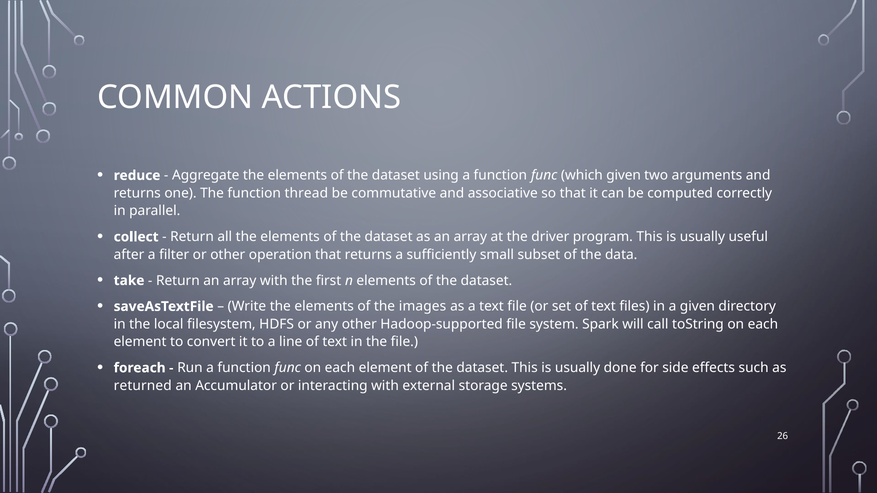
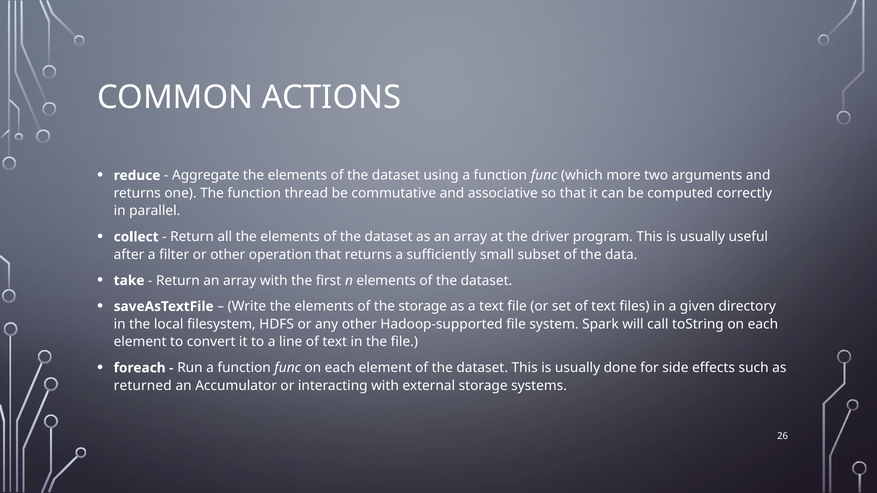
which given: given -> more
the images: images -> storage
